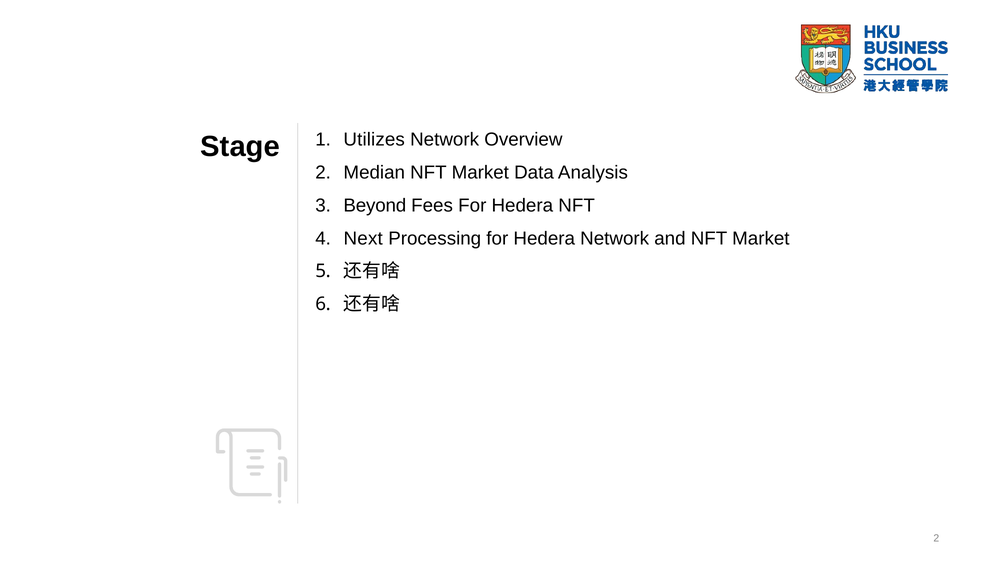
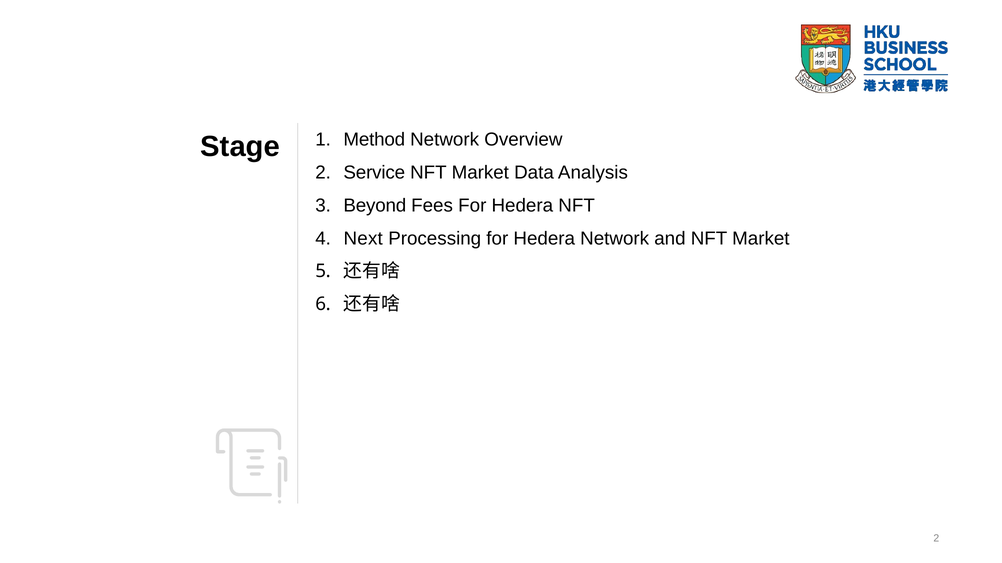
Utilizes: Utilizes -> Method
Median: Median -> Service
